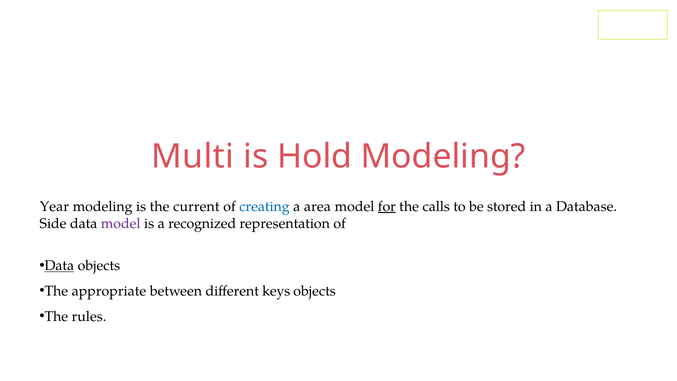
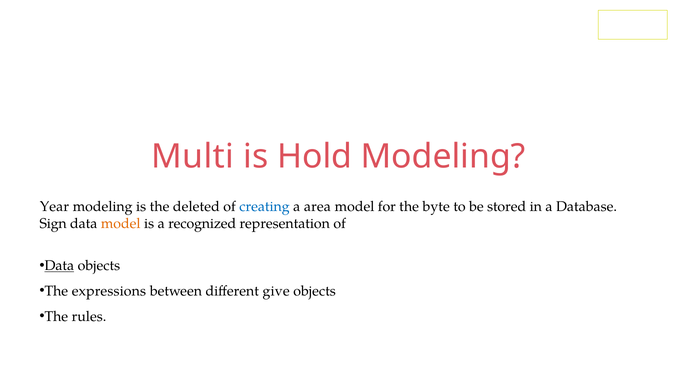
current: current -> deleted
for underline: present -> none
calls: calls -> byte
Side: Side -> Sign
model at (121, 223) colour: purple -> orange
appropriate: appropriate -> expressions
keys: keys -> give
